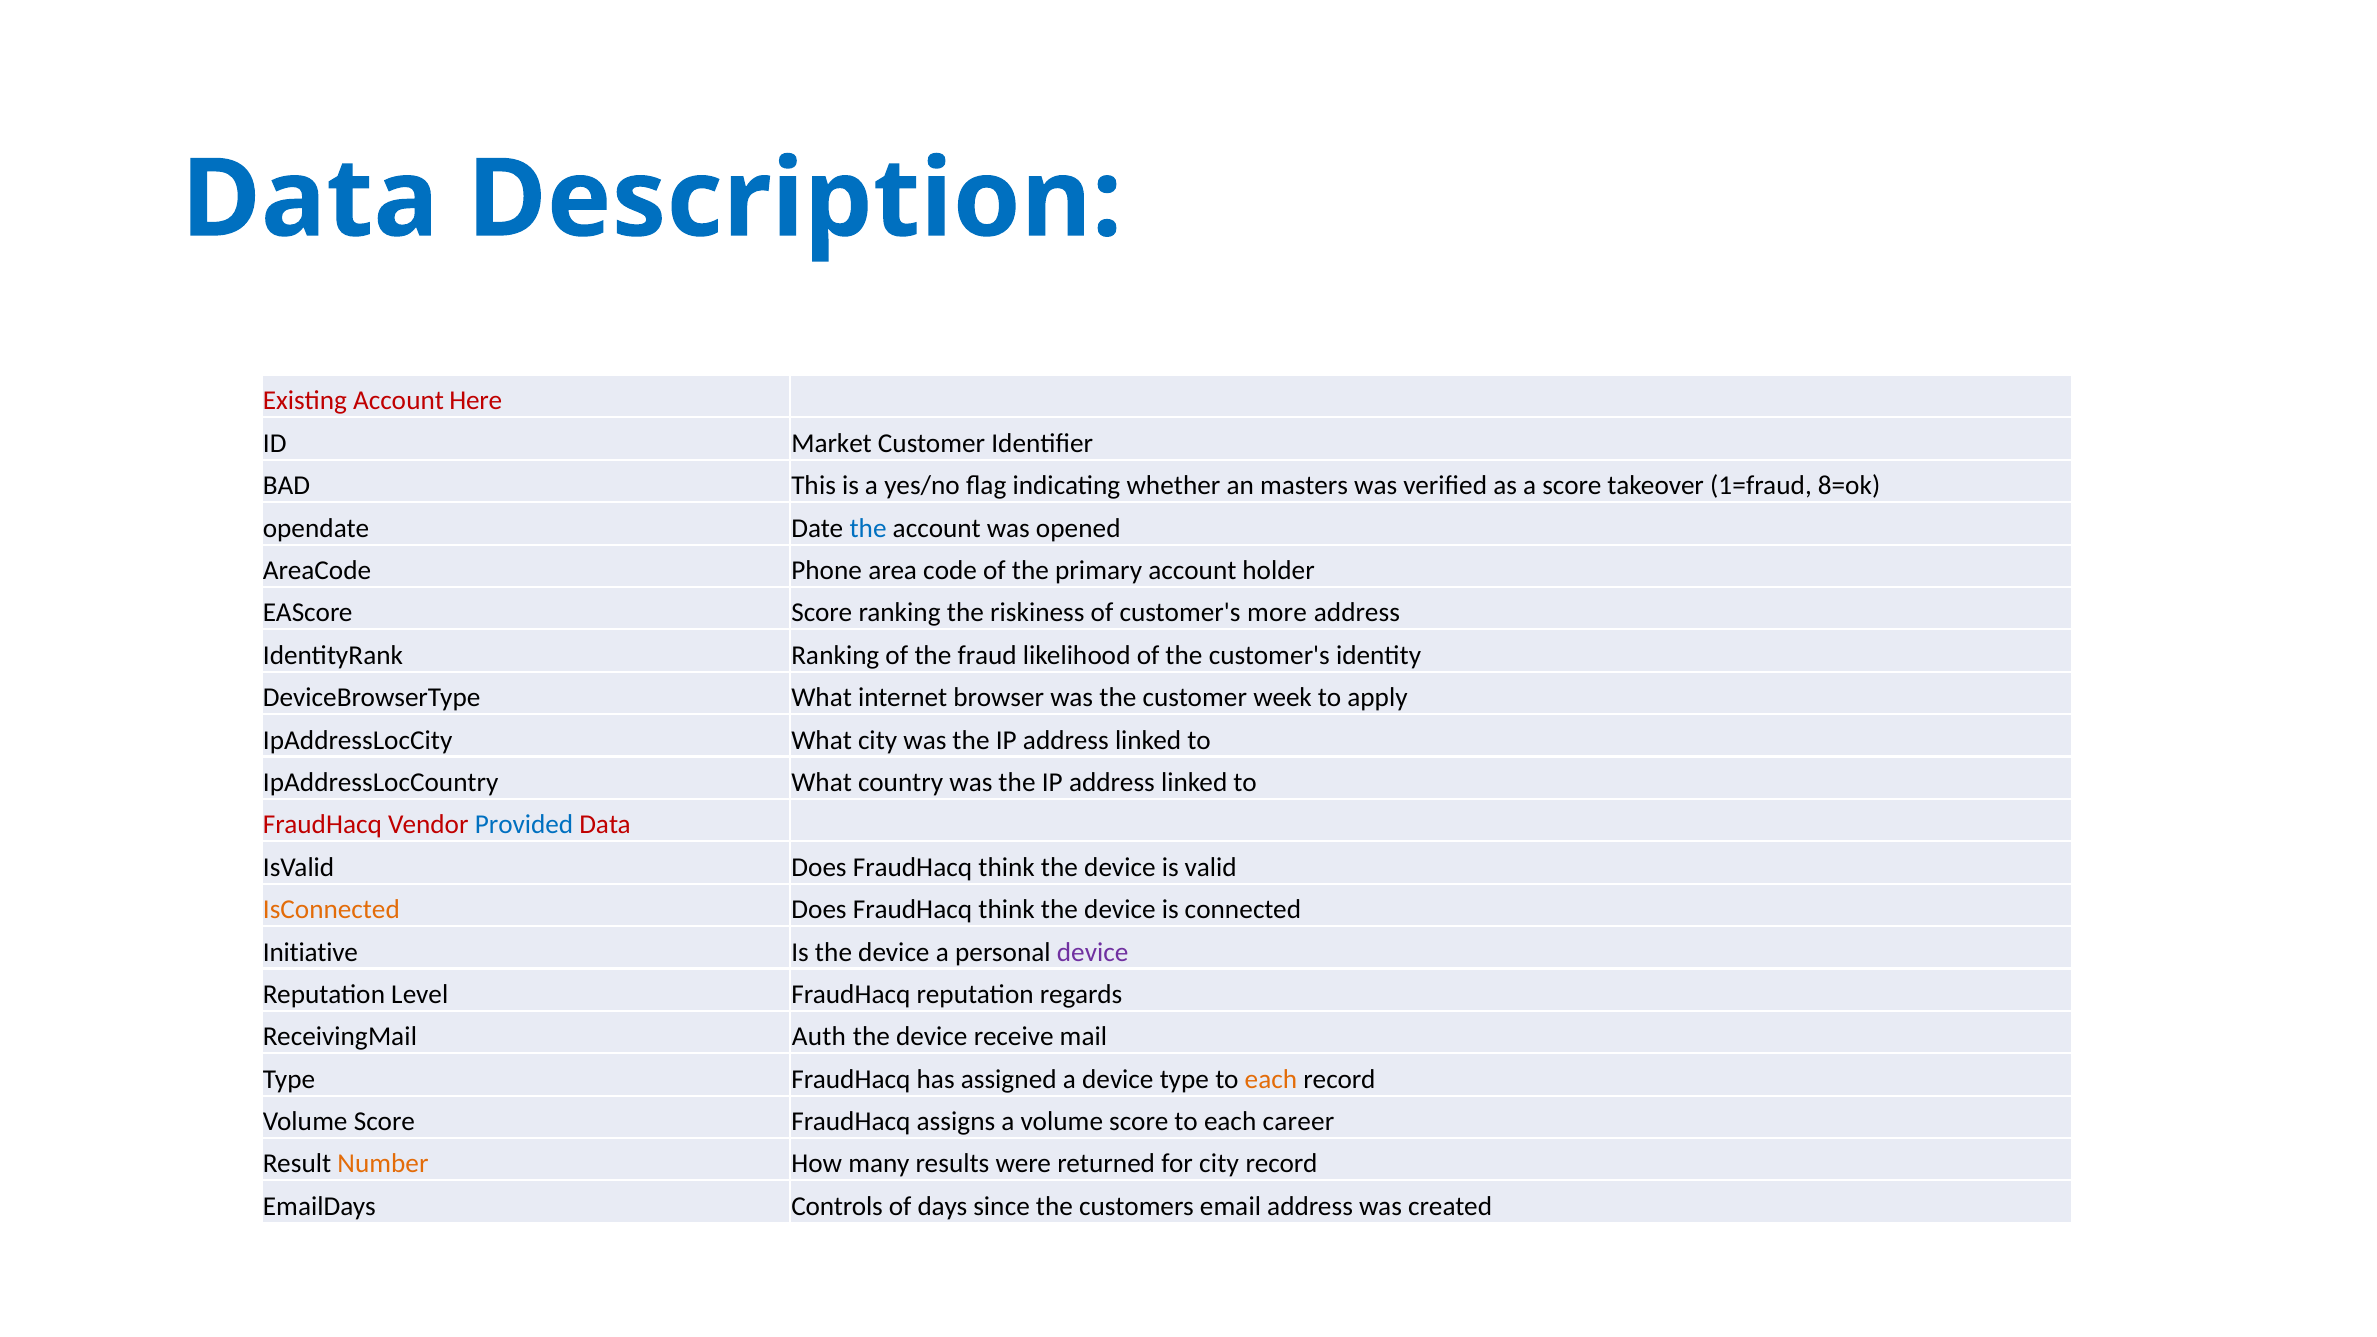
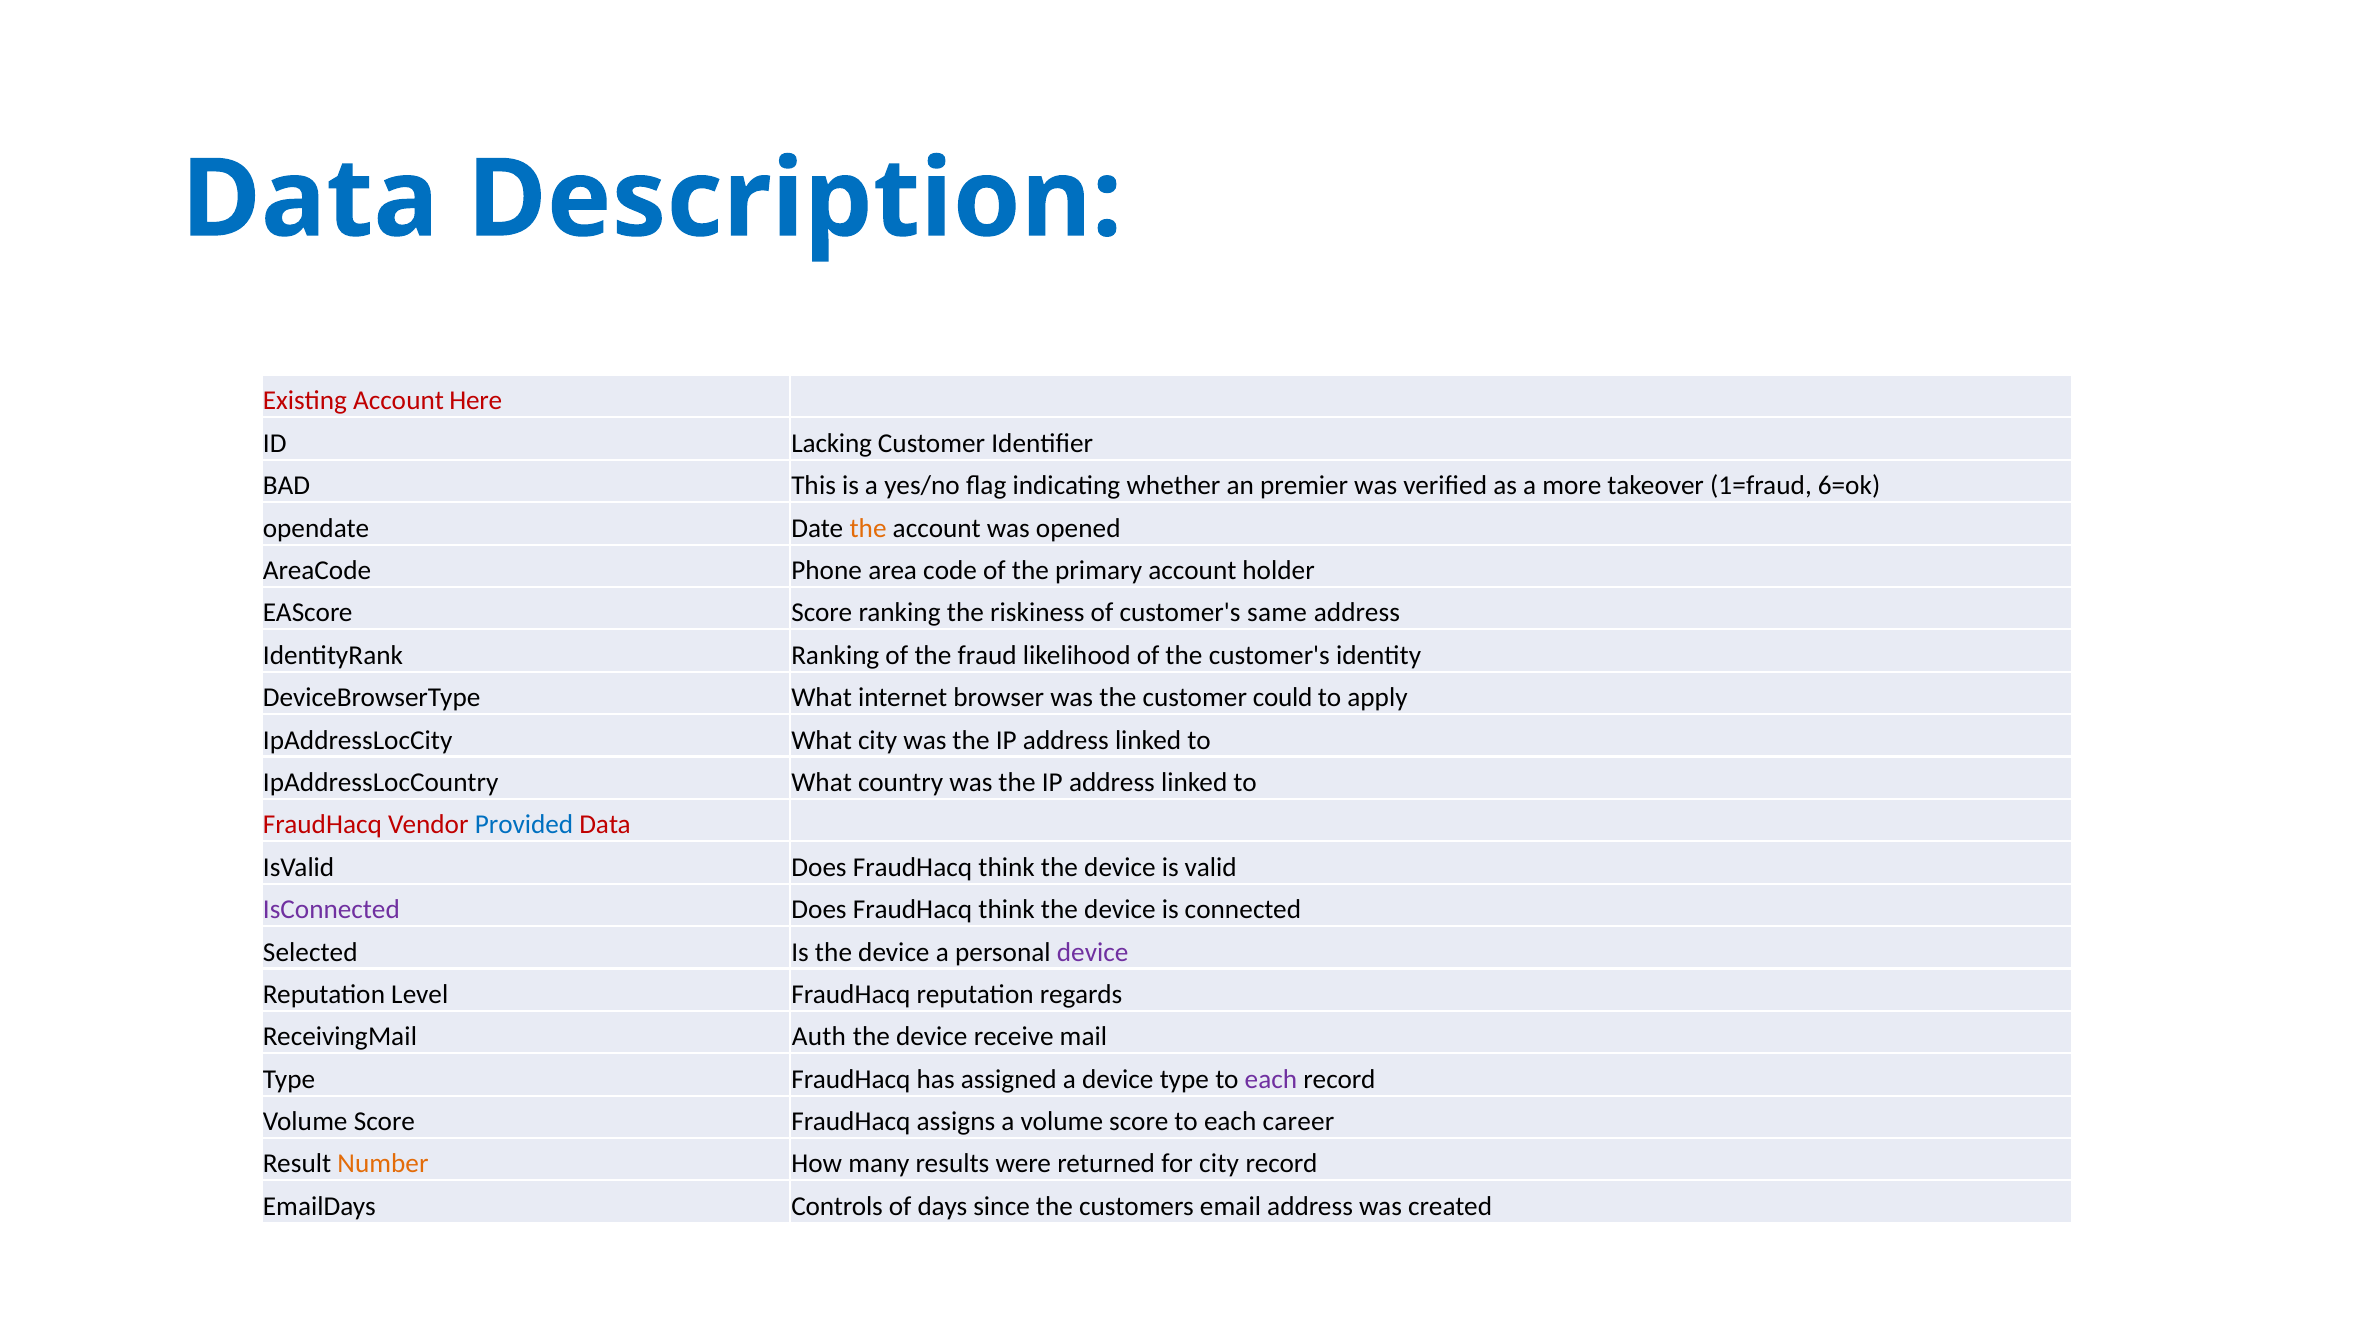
Market: Market -> Lacking
masters: masters -> premier
a score: score -> more
8=ok: 8=ok -> 6=ok
the at (868, 528) colour: blue -> orange
more: more -> same
week: week -> could
IsConnected colour: orange -> purple
Initiative: Initiative -> Selected
each at (1271, 1079) colour: orange -> purple
